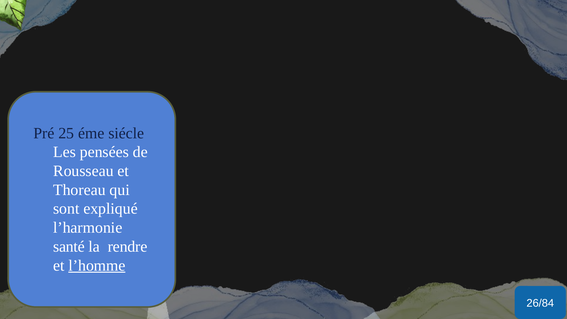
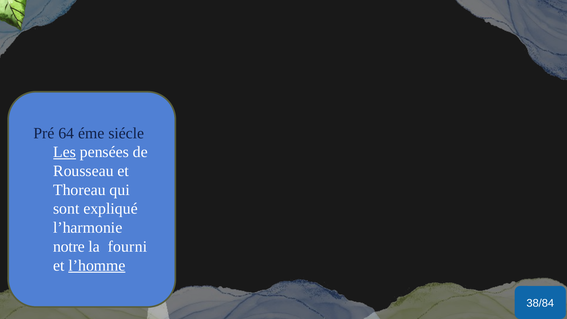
25: 25 -> 64
Les underline: none -> present
santé: santé -> notre
rendre: rendre -> fourni
26/84: 26/84 -> 38/84
